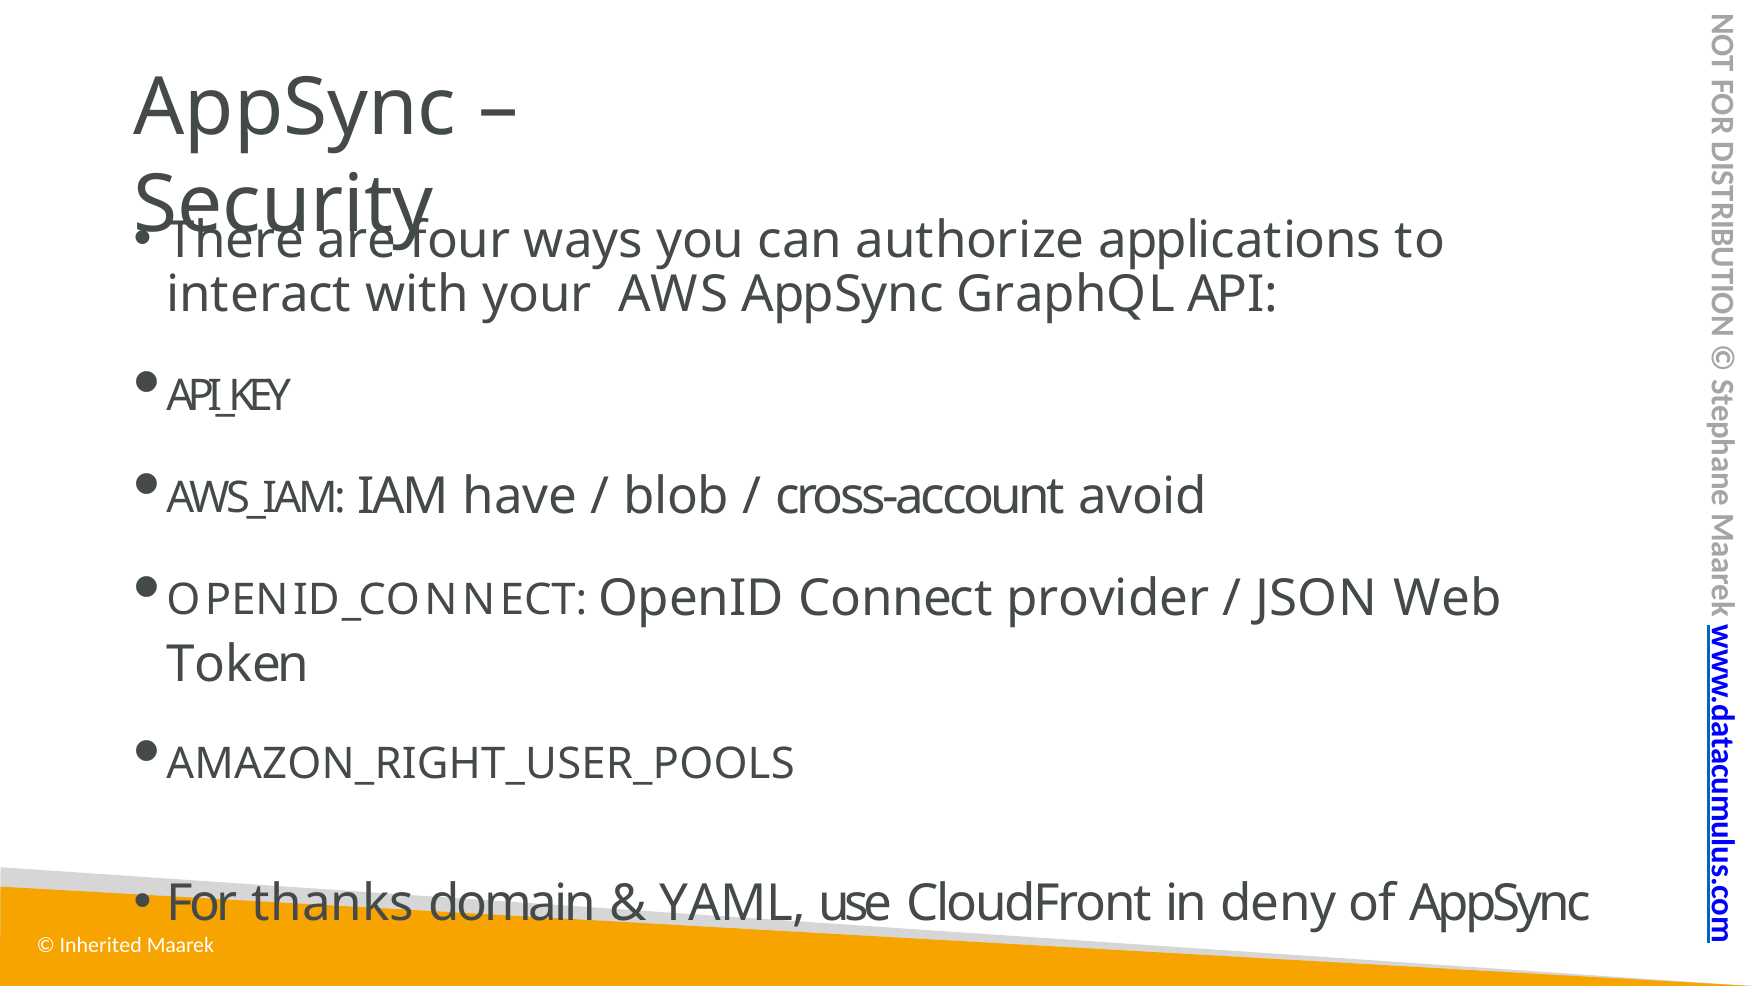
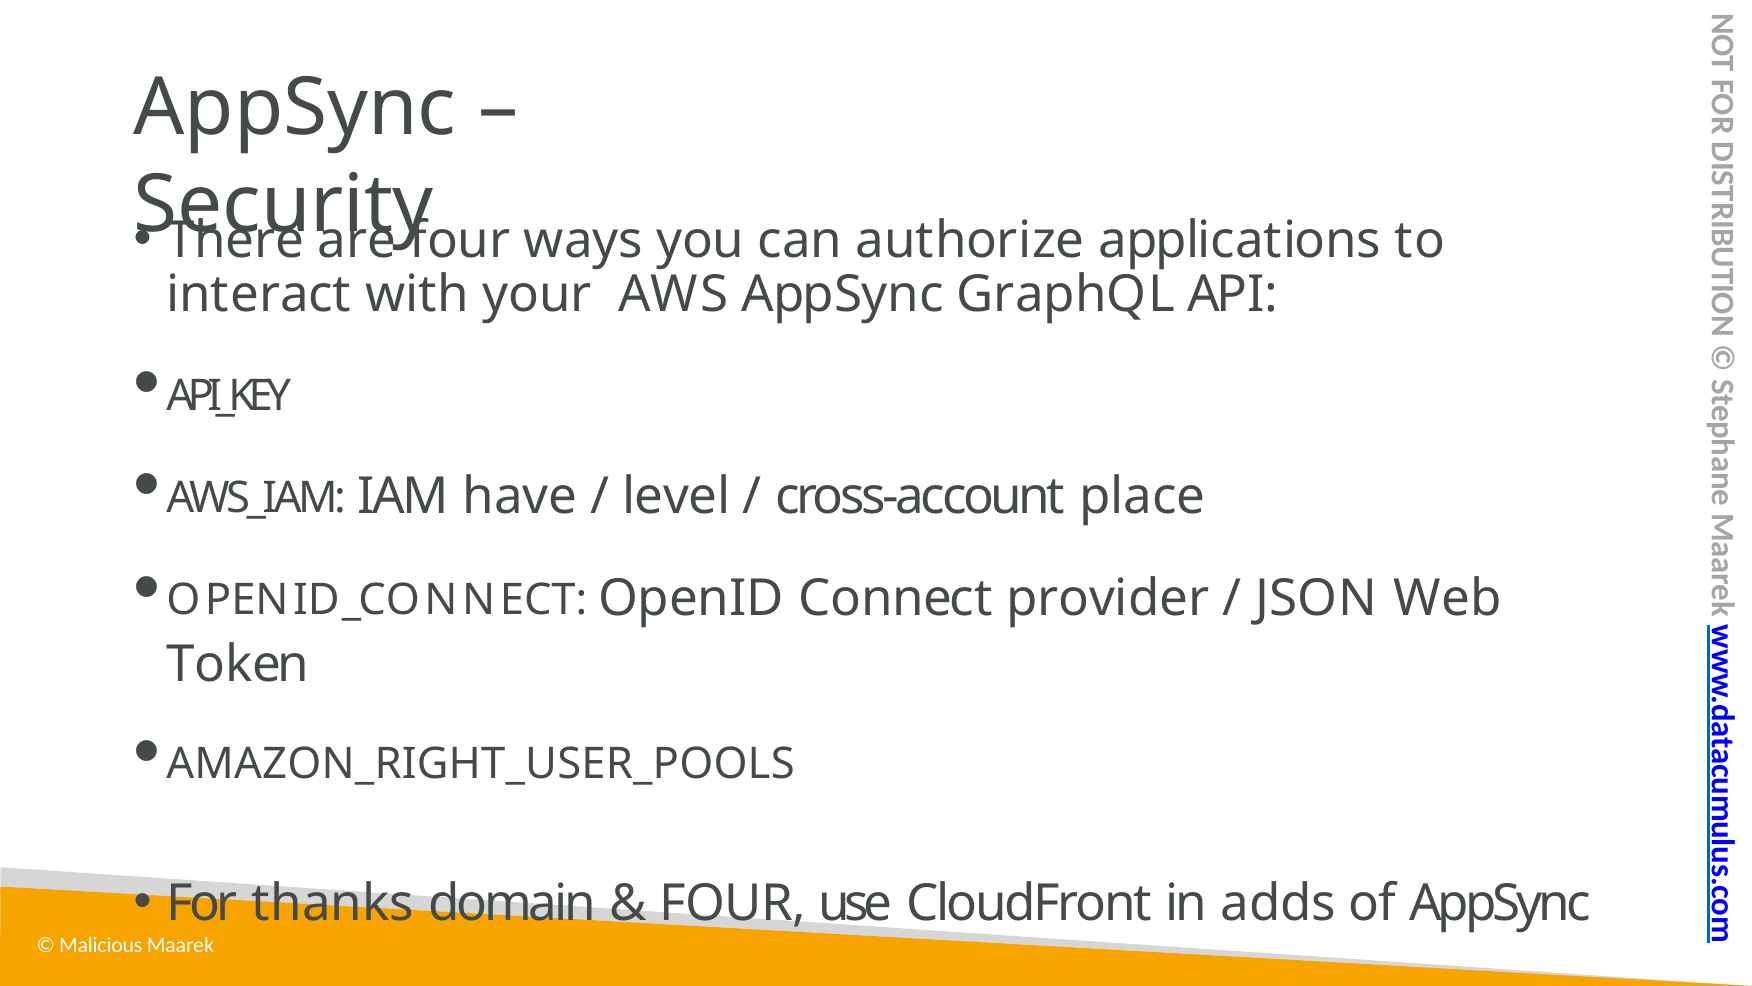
blob: blob -> level
avoid: avoid -> place
YAML at (733, 903): YAML -> FOUR
deny: deny -> adds
Inherited: Inherited -> Malicious
